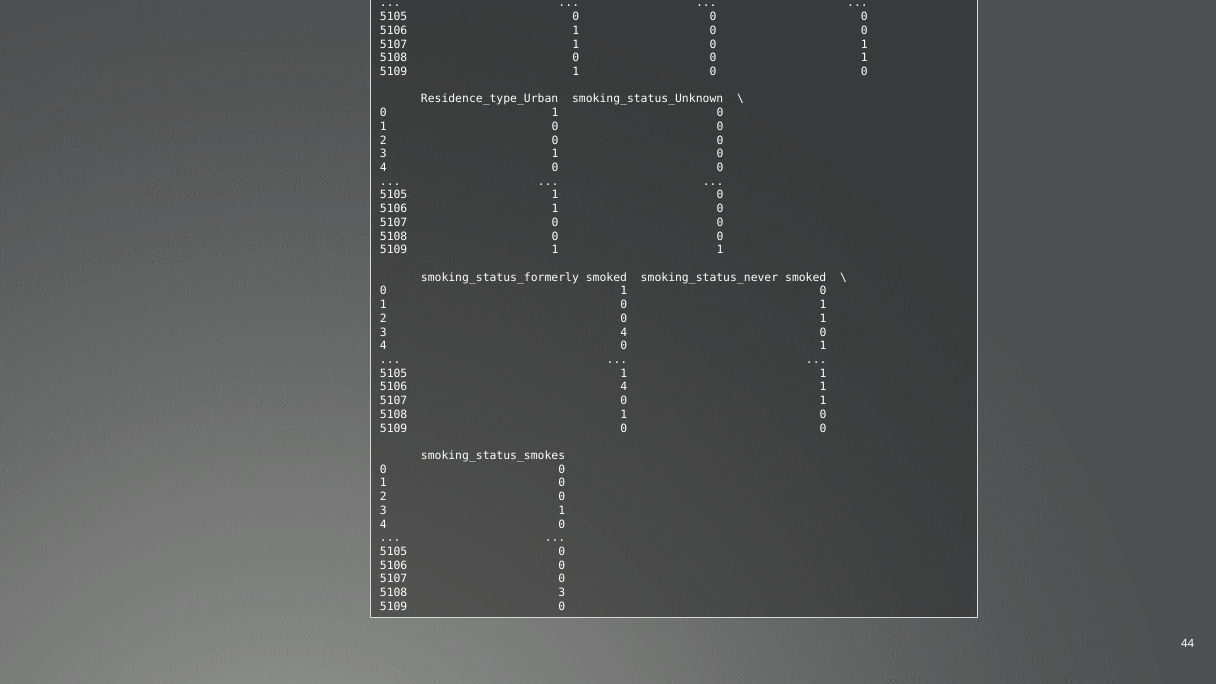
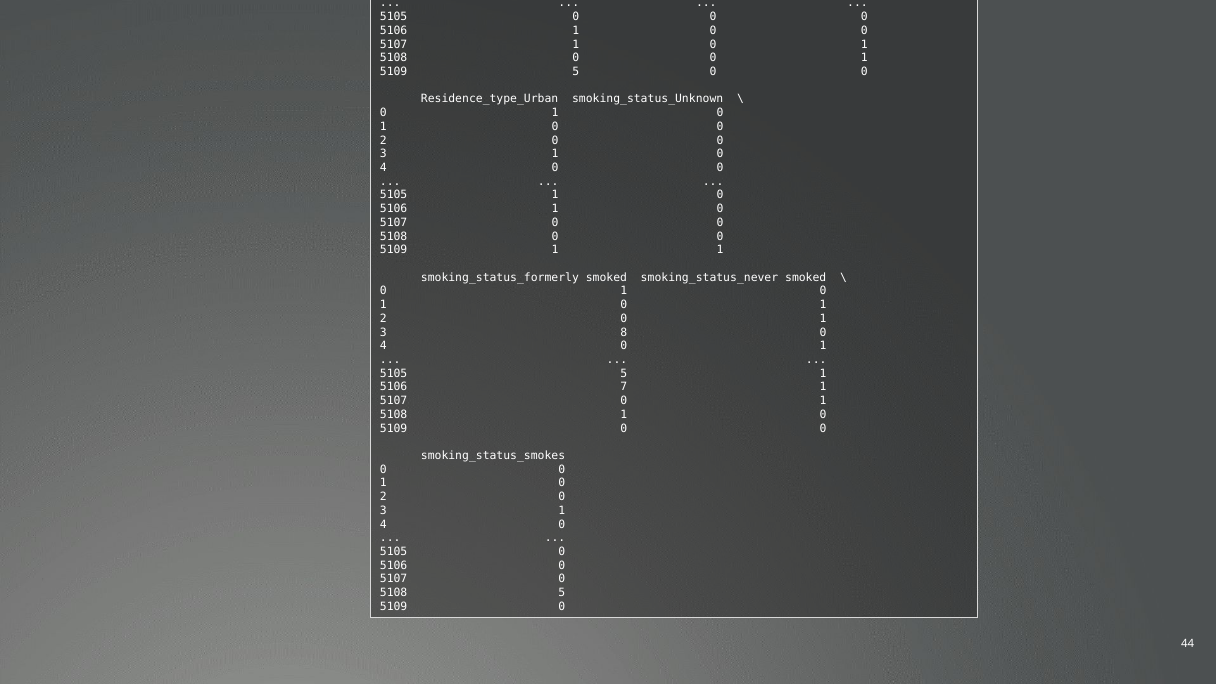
1 at (576, 72): 1 -> 5
3 4: 4 -> 8
1 at (624, 373): 1 -> 5
5106 4: 4 -> 7
5108 3: 3 -> 5
